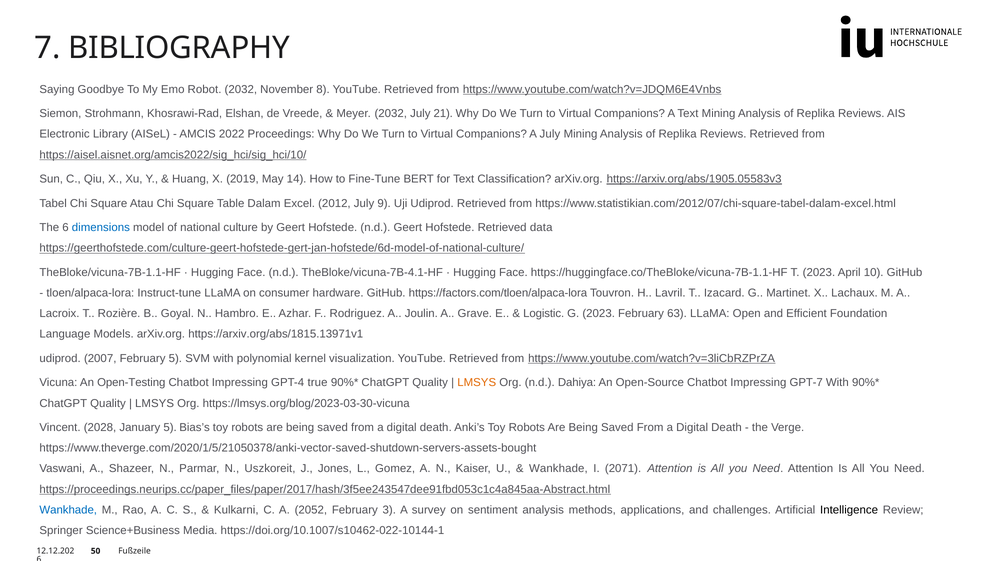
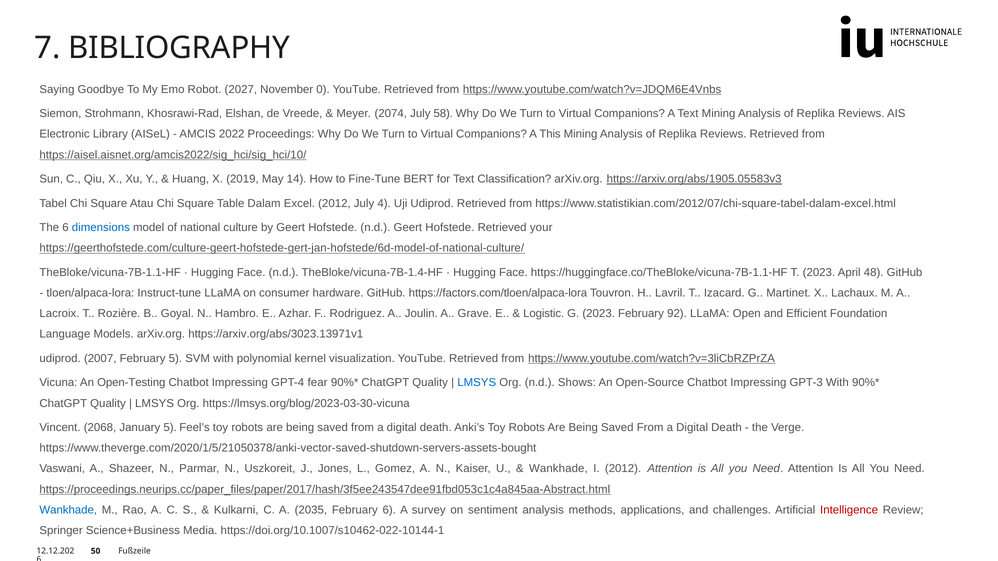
Robot 2032: 2032 -> 2027
8: 8 -> 0
Meyer 2032: 2032 -> 2074
21: 21 -> 58
A July: July -> This
9: 9 -> 4
data: data -> your
TheBloke/vicuna-7B-4.1-HF: TheBloke/vicuna-7B-4.1-HF -> TheBloke/vicuna-7B-1.4-HF
10: 10 -> 48
63: 63 -> 92
https://arxiv.org/abs/1815.13971v1: https://arxiv.org/abs/1815.13971v1 -> https://arxiv.org/abs/3023.13971v1
true: true -> fear
LMSYS at (477, 383) colour: orange -> blue
Dahiya: Dahiya -> Shows
GPT-7: GPT-7 -> GPT-3
2028: 2028 -> 2068
Bias’s: Bias’s -> Feel’s
I 2071: 2071 -> 2012
2052: 2052 -> 2035
February 3: 3 -> 6
Intelligence colour: black -> red
